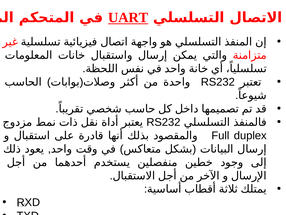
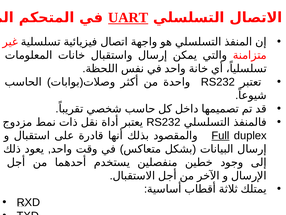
Full underline: none -> present
